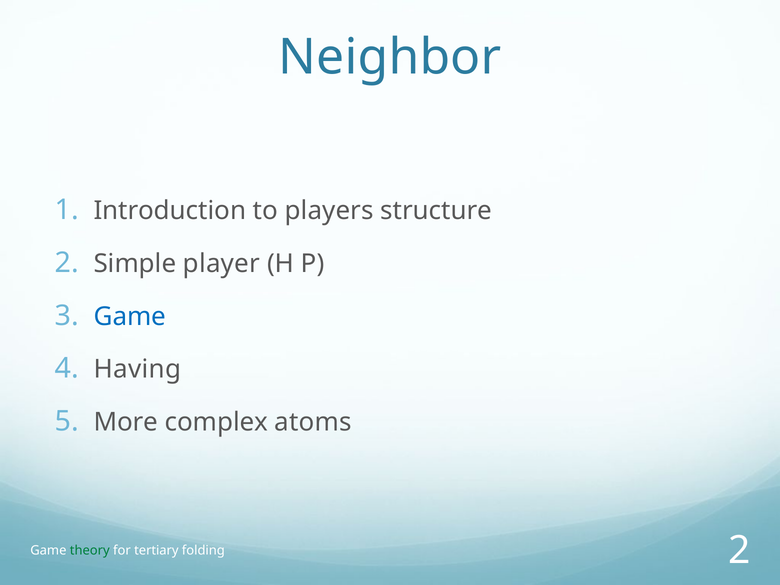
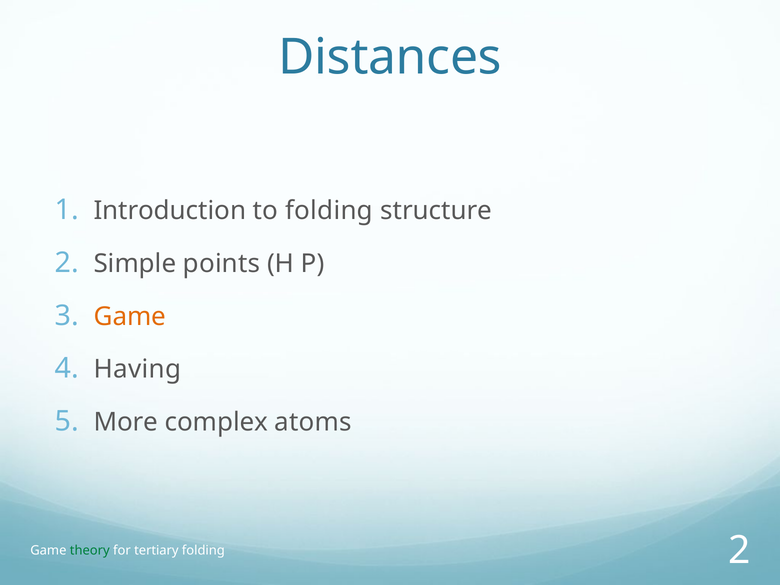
Neighbor: Neighbor -> Distances
to players: players -> folding
player: player -> points
Game at (130, 316) colour: blue -> orange
